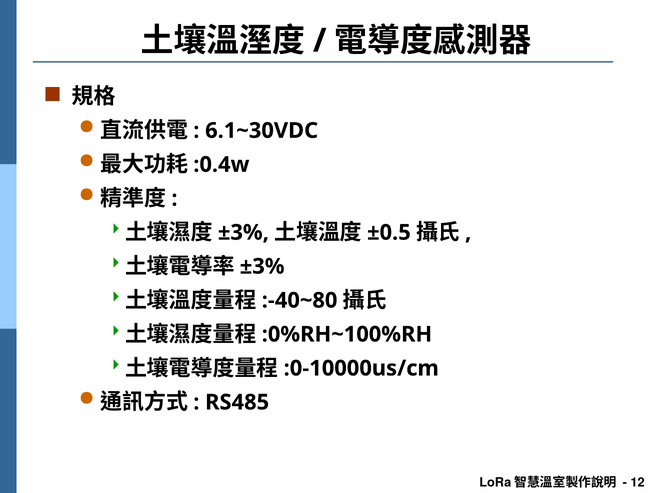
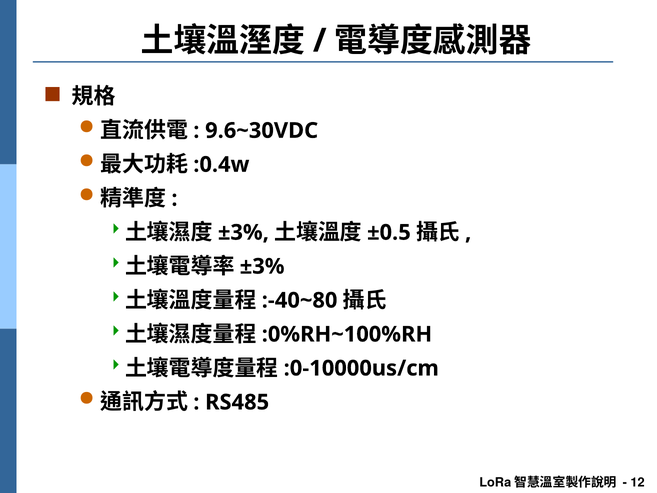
6.1~30VDC: 6.1~30VDC -> 9.6~30VDC
